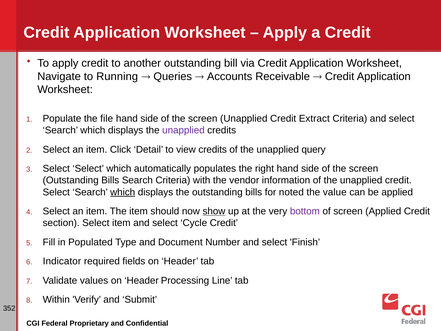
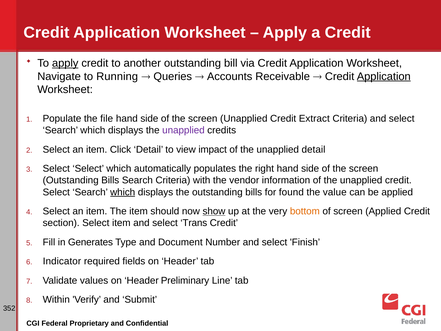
apply at (65, 63) underline: none -> present
Application at (384, 76) underline: none -> present
view credits: credits -> impact
unapplied query: query -> detail
noted: noted -> found
bottom colour: purple -> orange
Cycle: Cycle -> Trans
Populated: Populated -> Generates
Processing: Processing -> Preliminary
